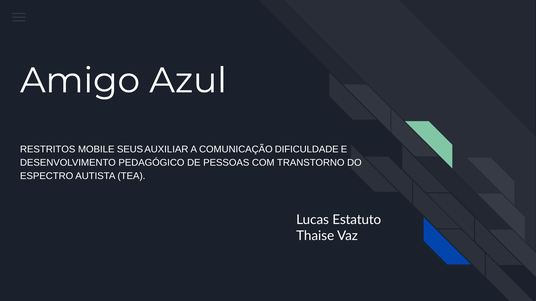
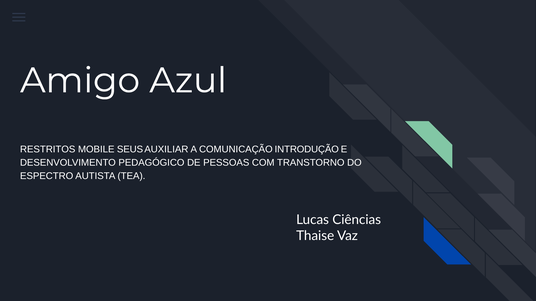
DIFICULDADE: DIFICULDADE -> INTRODUÇÃO
Estatuto: Estatuto -> Ciências
